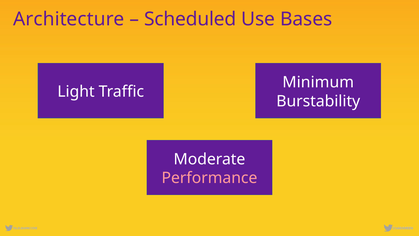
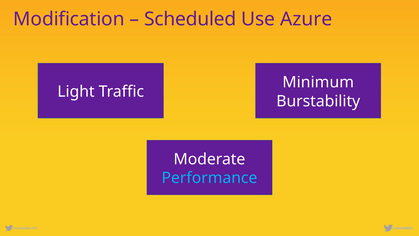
Architecture: Architecture -> Modification
Bases: Bases -> Azure
Performance colour: pink -> light blue
